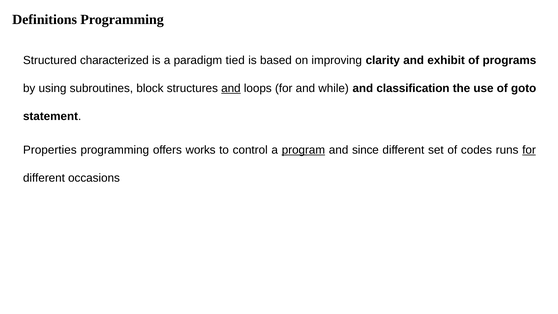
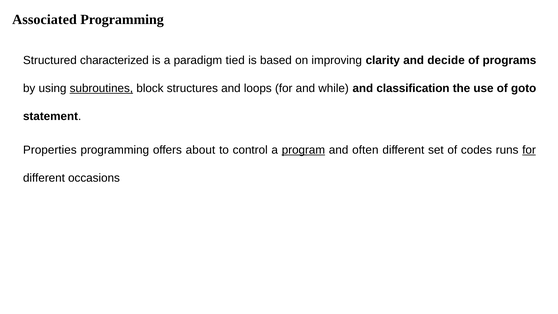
Definitions: Definitions -> Associated
exhibit: exhibit -> decide
subroutines underline: none -> present
and at (231, 88) underline: present -> none
works: works -> about
since: since -> often
